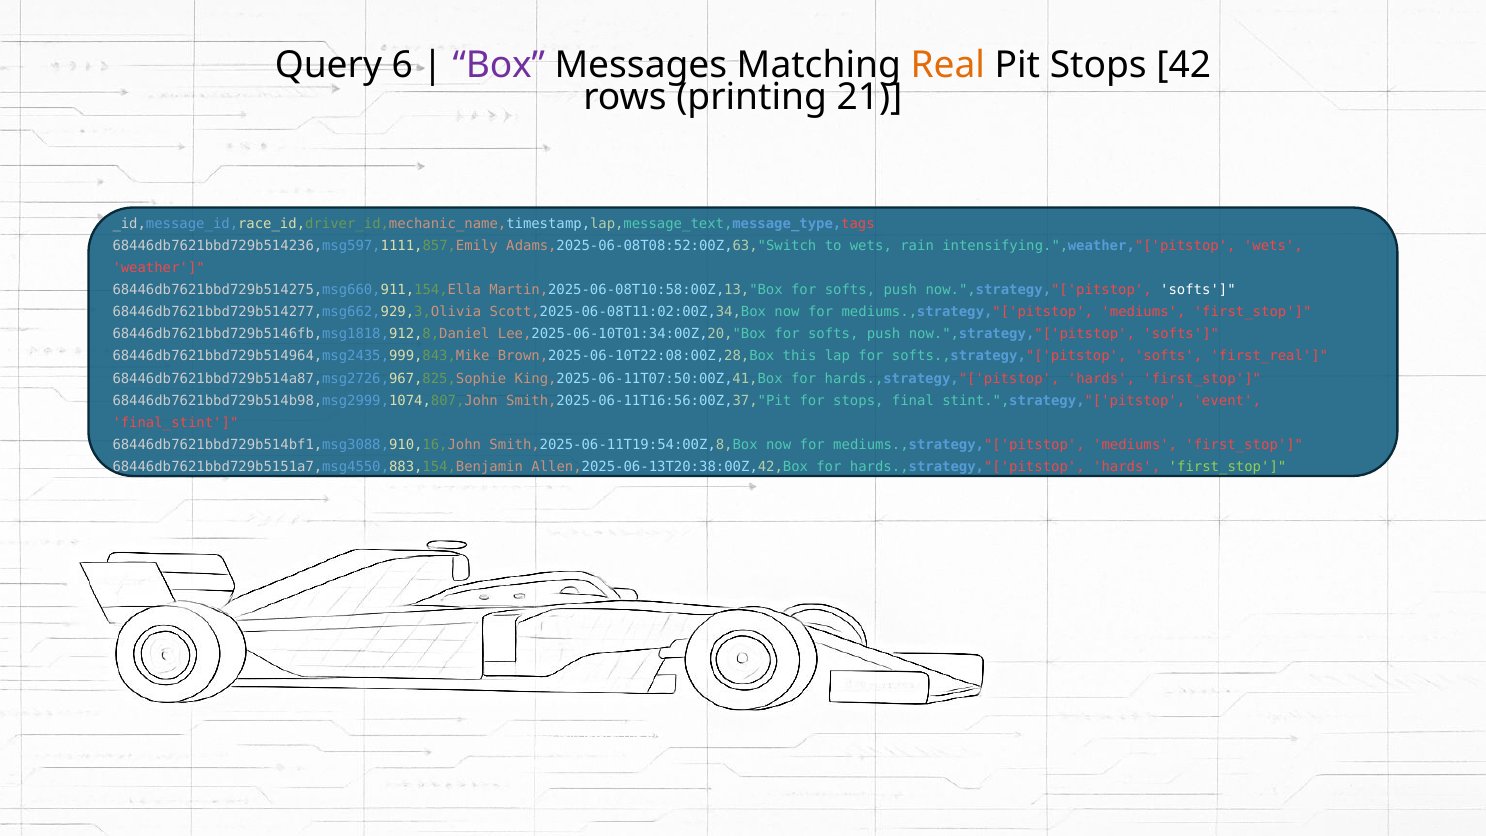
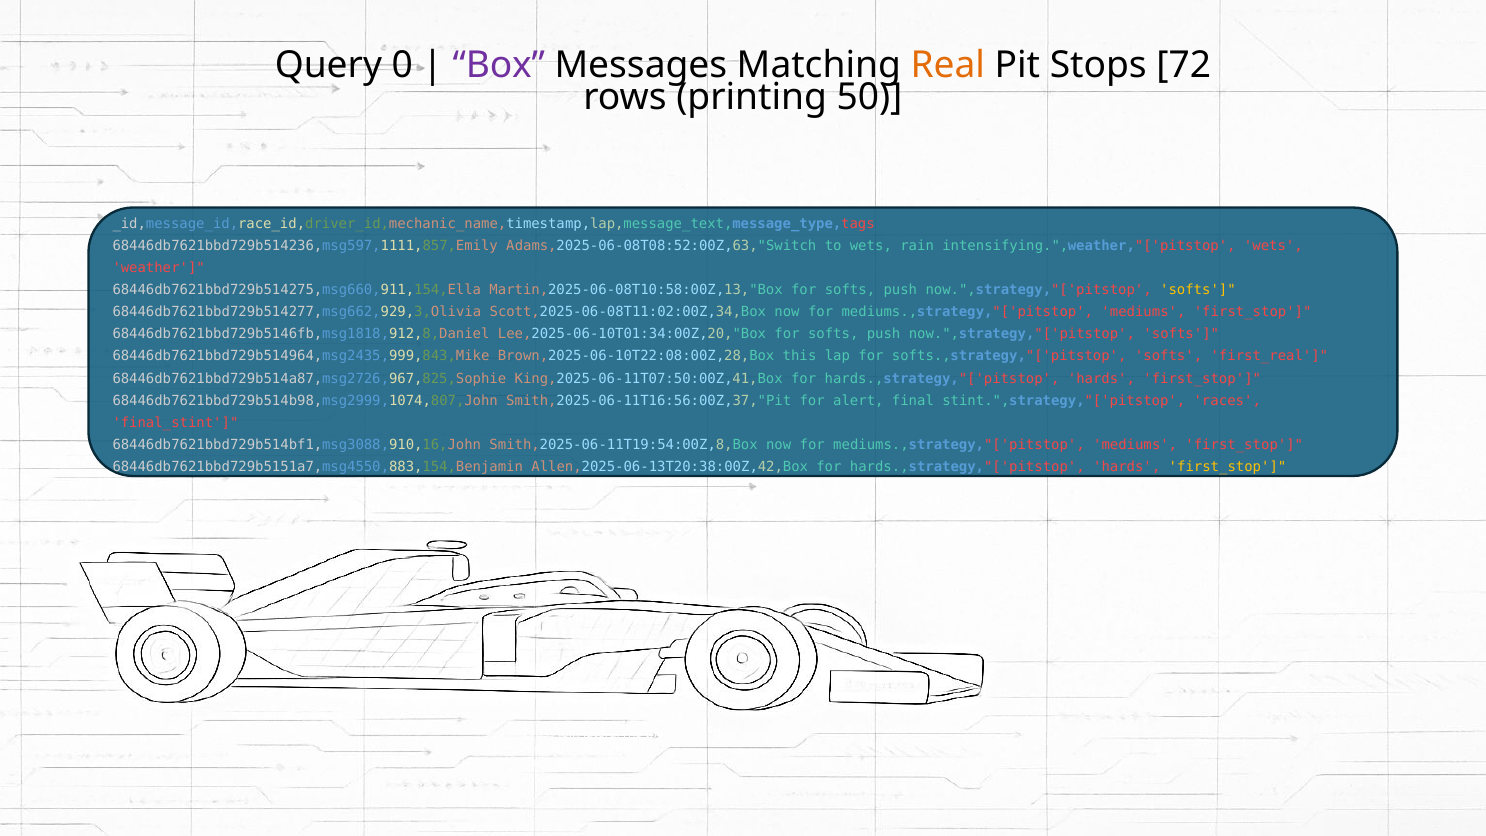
6: 6 -> 0
42: 42 -> 72
21: 21 -> 50
softs at (1198, 290) colour: white -> yellow
for stops: stops -> alert
event: event -> races
first_stop at (1228, 467) colour: light green -> yellow
